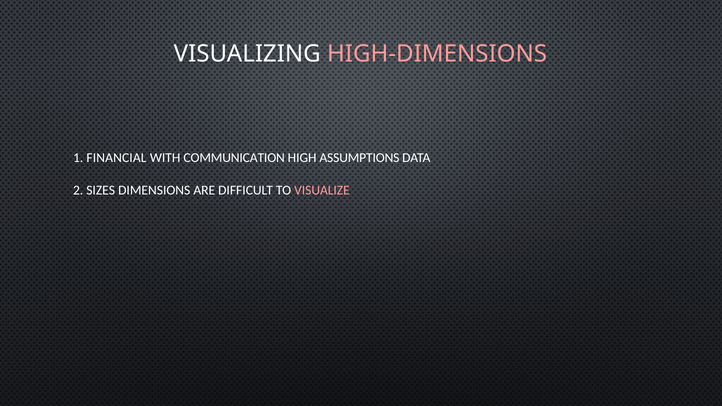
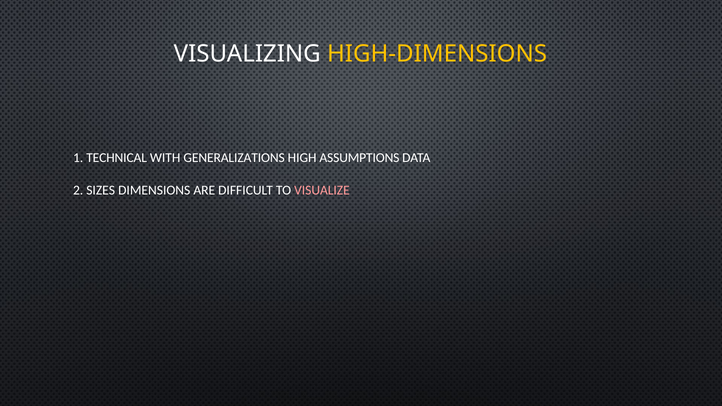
HIGH-DIMENSIONS colour: pink -> yellow
FINANCIAL: FINANCIAL -> TECHNICAL
COMMUNICATION: COMMUNICATION -> GENERALIZATIONS
